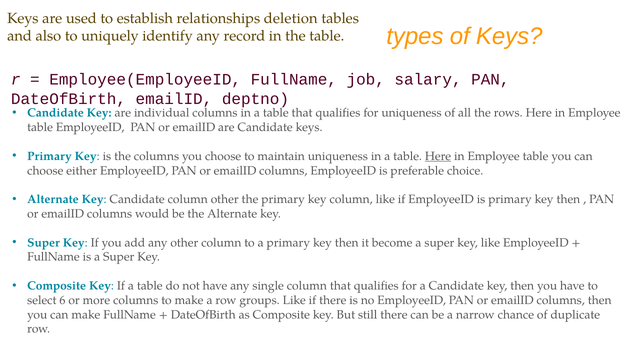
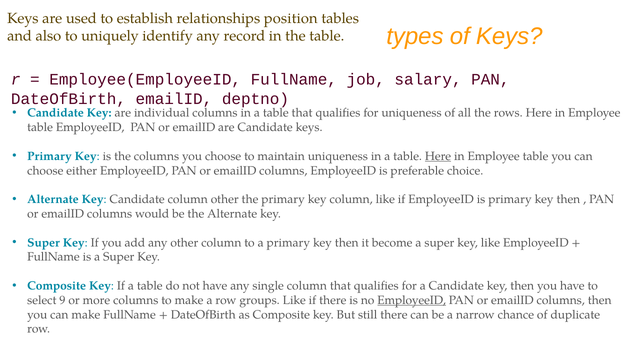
deletion: deletion -> position
6: 6 -> 9
EmployeeID at (412, 300) underline: none -> present
